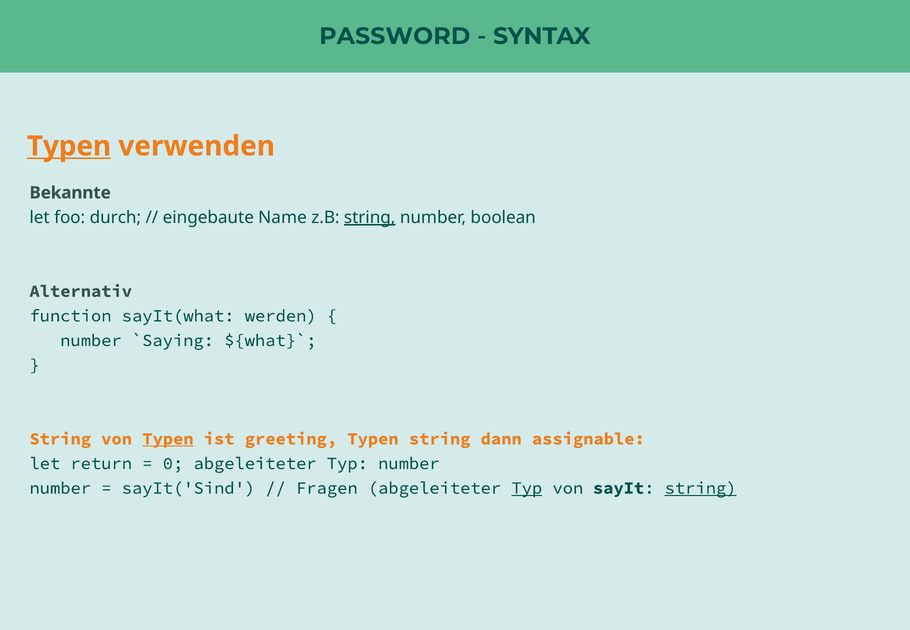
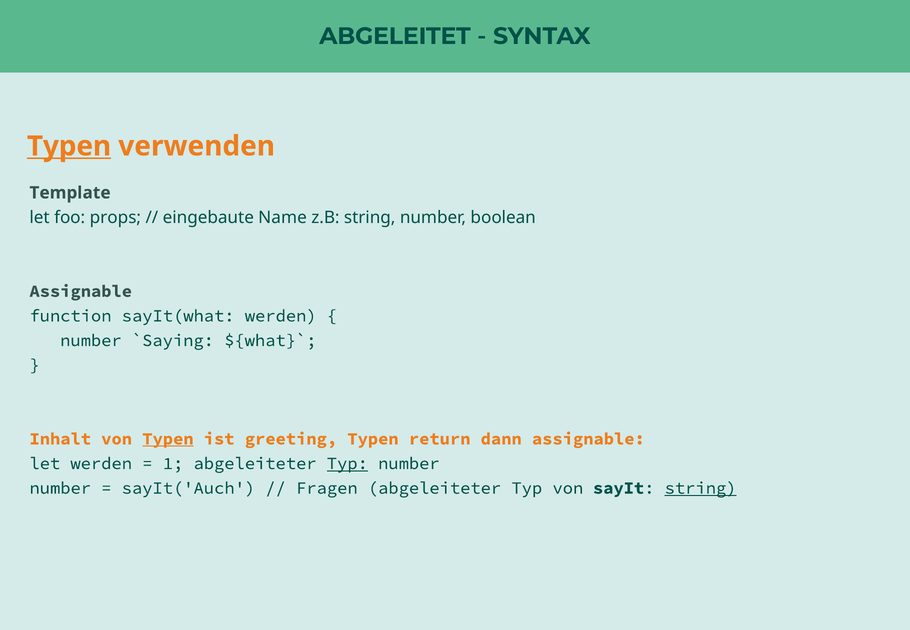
PASSWORD: PASSWORD -> ABGELEITET
Bekannte: Bekannte -> Template
durch: durch -> props
string at (370, 217) underline: present -> none
Alternativ at (81, 291): Alternativ -> Assignable
String at (60, 439): String -> Inhalt
Typen string: string -> return
let return: return -> werden
0: 0 -> 1
Typ at (347, 463) underline: none -> present
sayIt('Sind: sayIt('Sind -> sayIt('Auch
Typ at (527, 488) underline: present -> none
